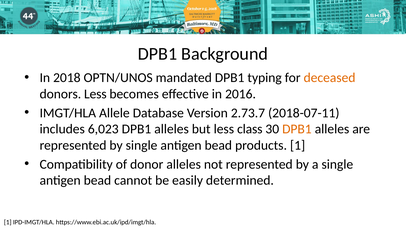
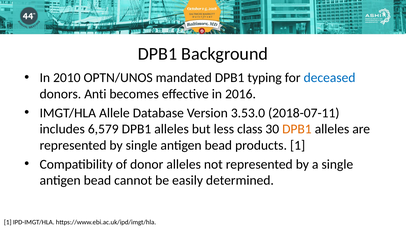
2018: 2018 -> 2010
deceased colour: orange -> blue
donors Less: Less -> Anti
2.73.7: 2.73.7 -> 3.53.0
6,023: 6,023 -> 6,579
